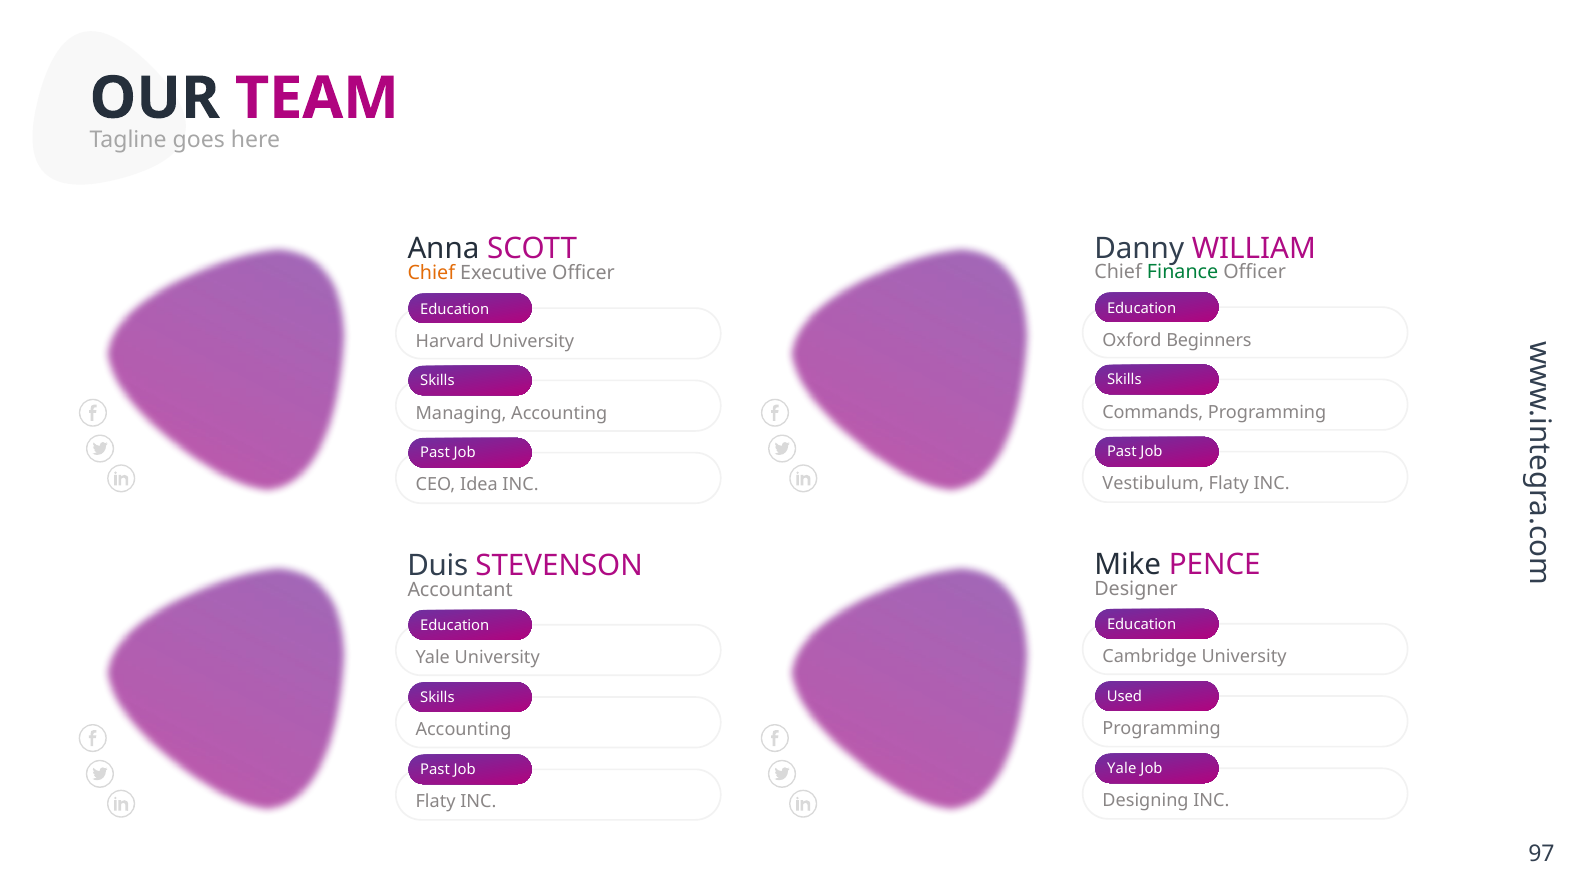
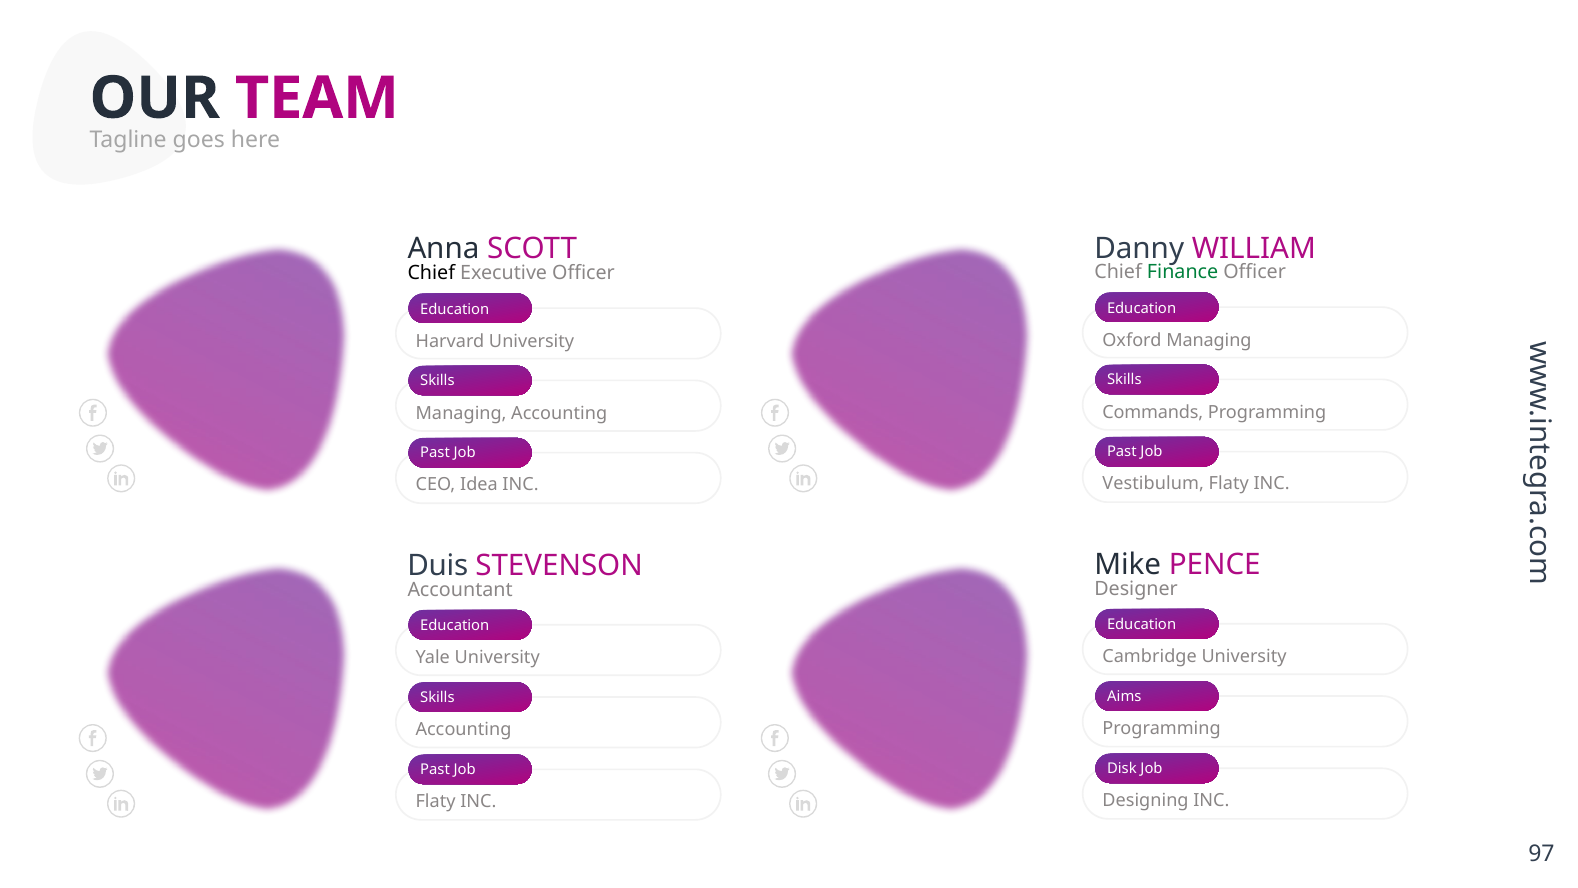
Chief at (431, 273) colour: orange -> black
Oxford Beginners: Beginners -> Managing
Used: Used -> Aims
Yale at (1122, 768): Yale -> Disk
